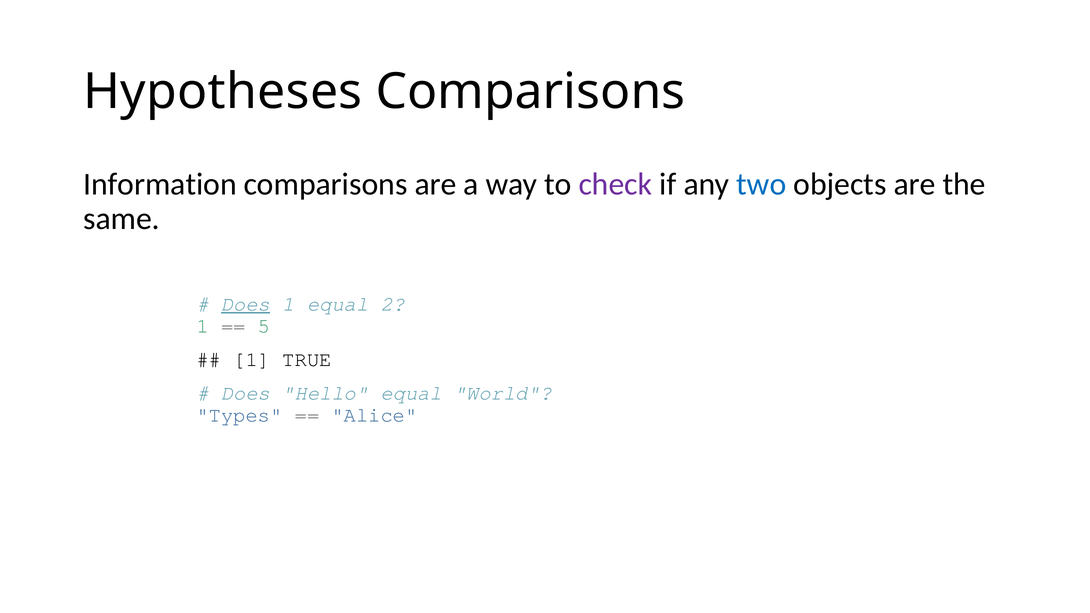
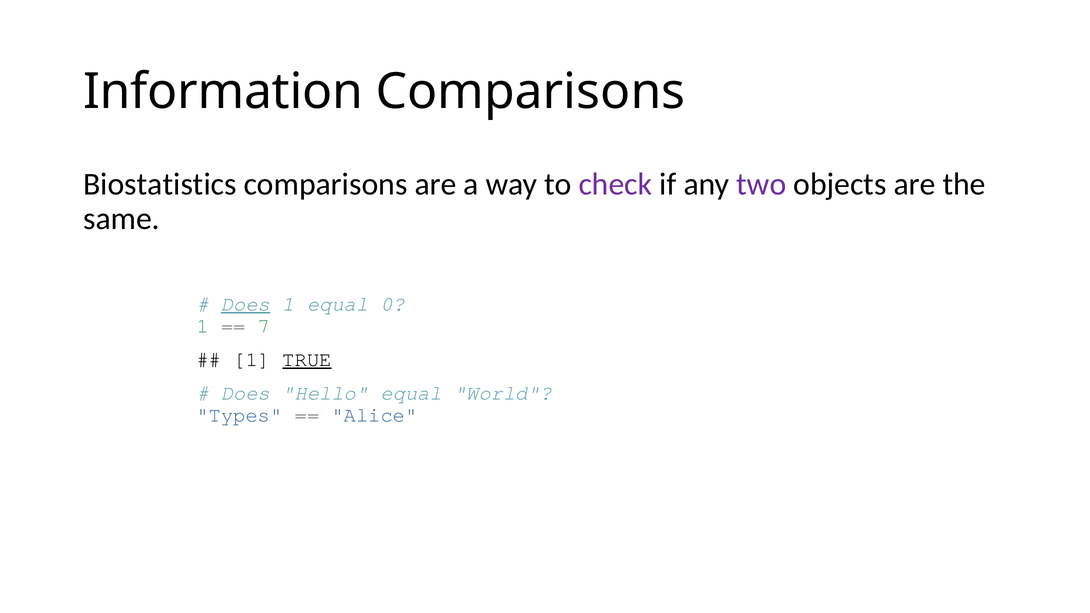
Hypotheses: Hypotheses -> Information
Information: Information -> Biostatistics
two colour: blue -> purple
2: 2 -> 0
5: 5 -> 7
TRUE underline: none -> present
